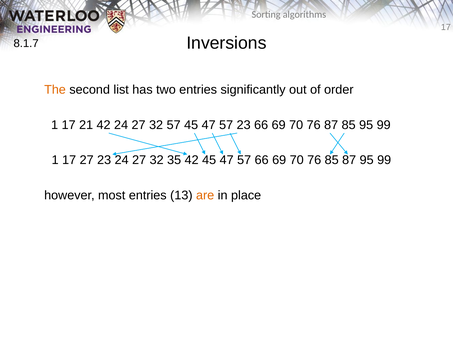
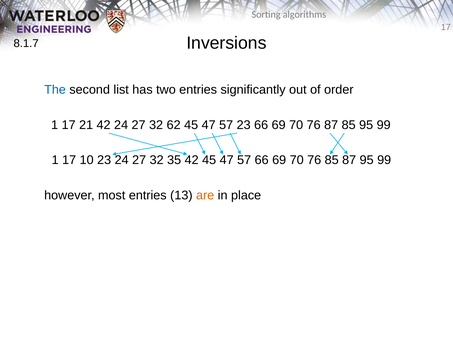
The colour: orange -> blue
32 57: 57 -> 62
17 27: 27 -> 10
